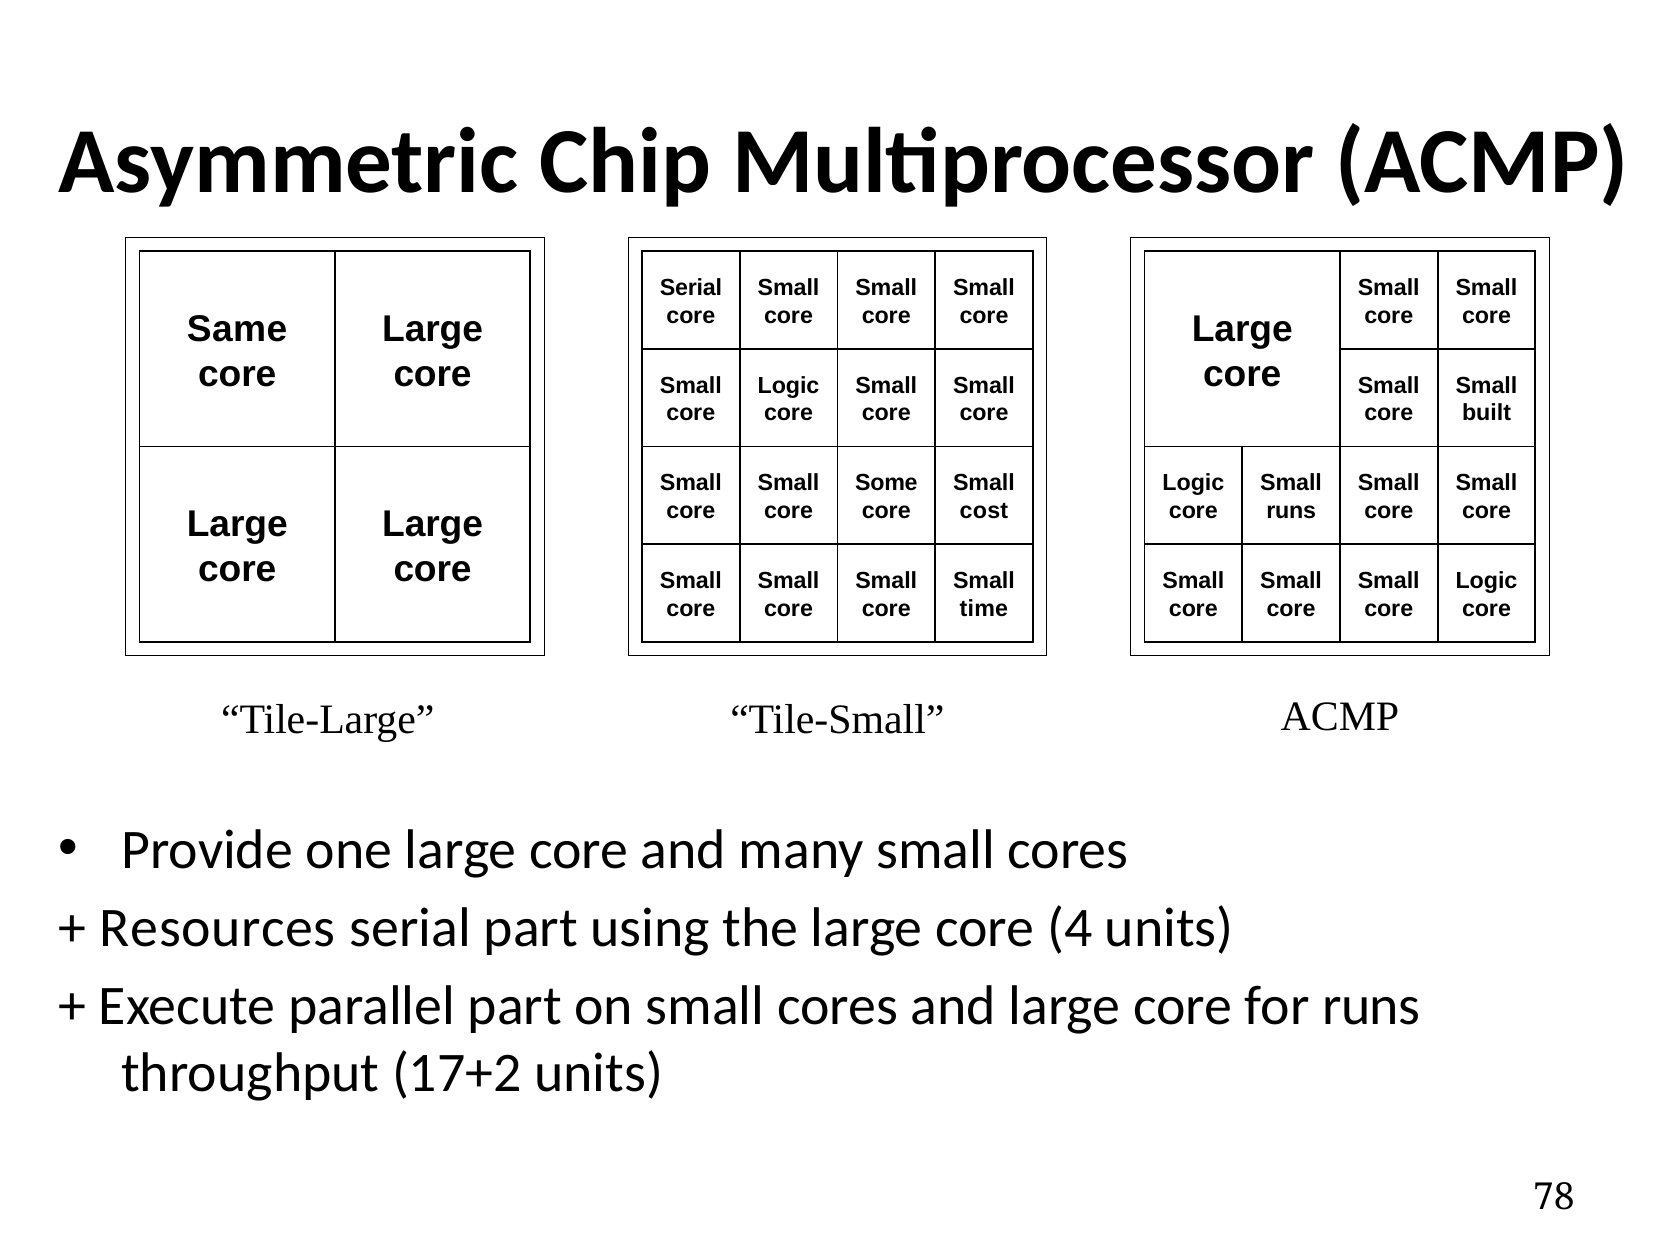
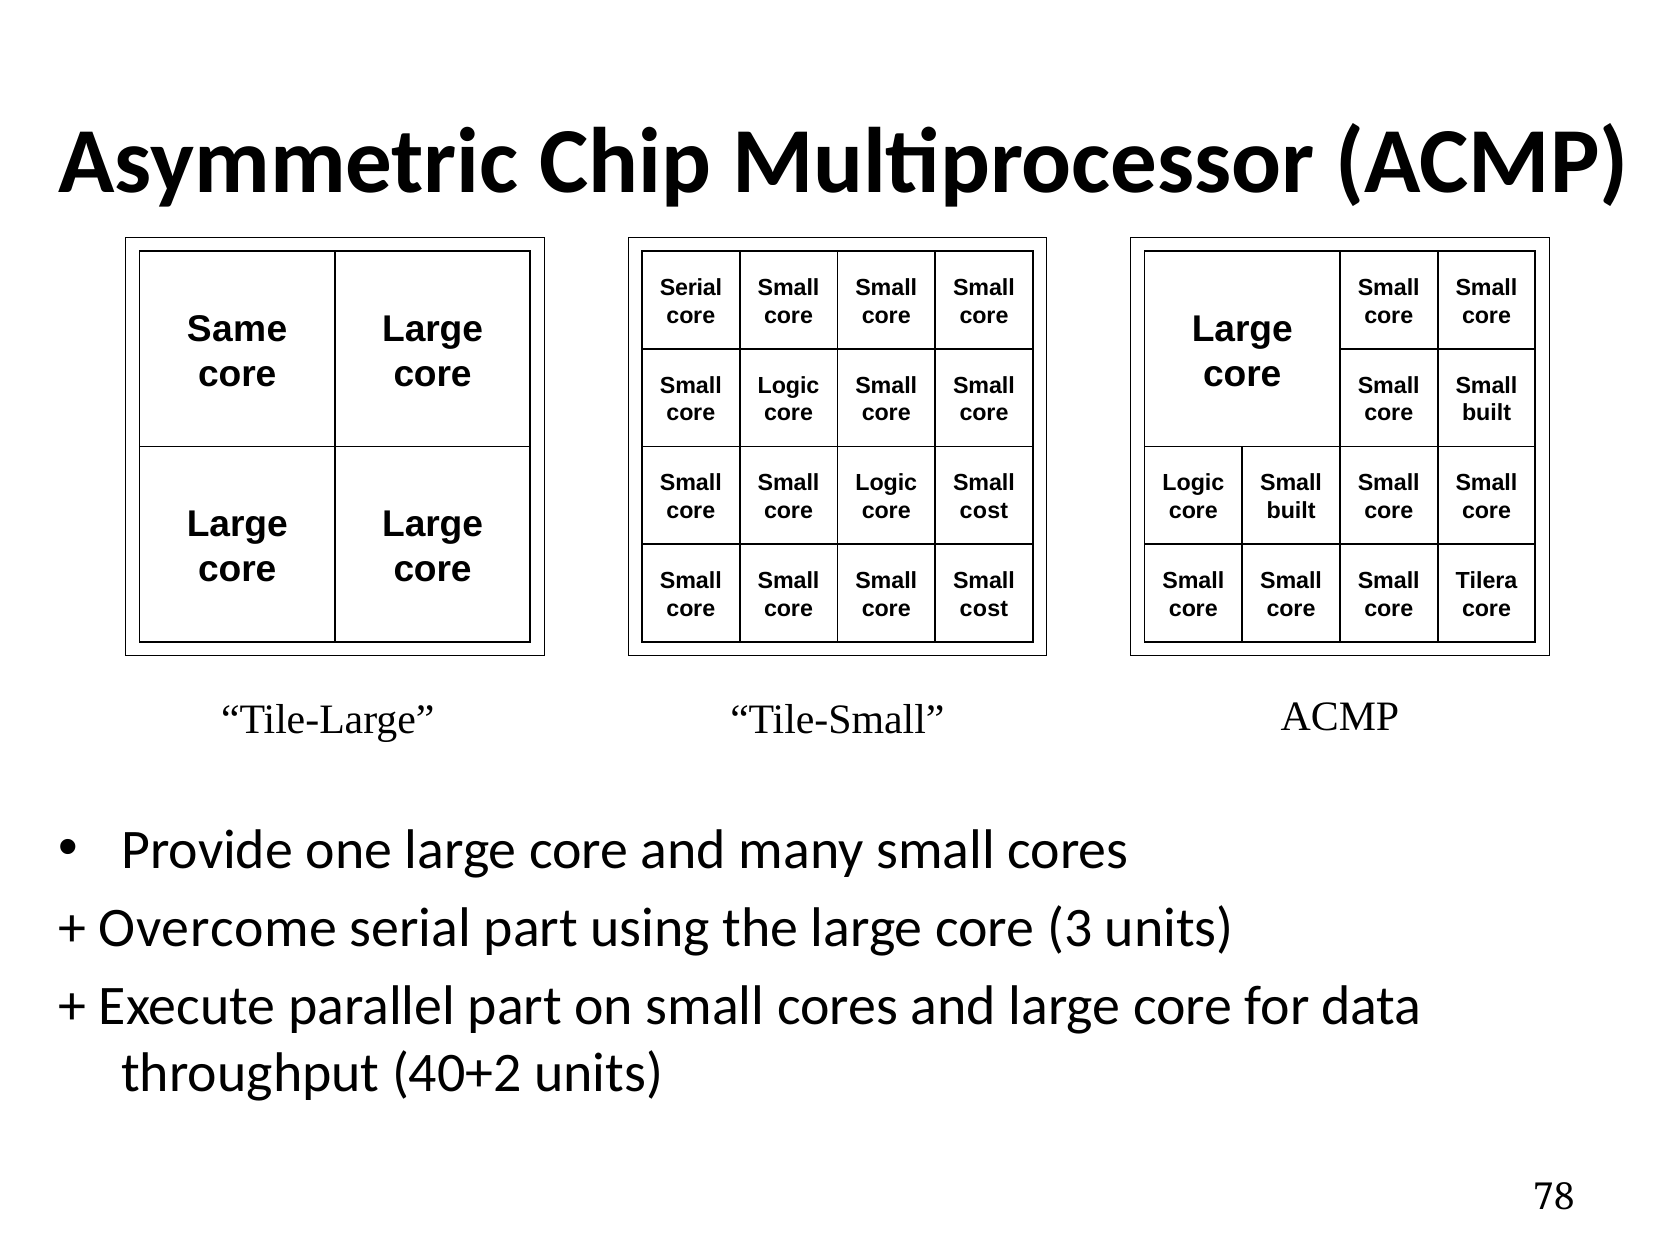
Some at (886, 483): Some -> Logic
runs at (1291, 511): runs -> built
Logic at (1486, 581): Logic -> Tilera
time at (984, 609): time -> cost
Resources: Resources -> Overcome
4: 4 -> 3
for runs: runs -> data
17+2: 17+2 -> 40+2
